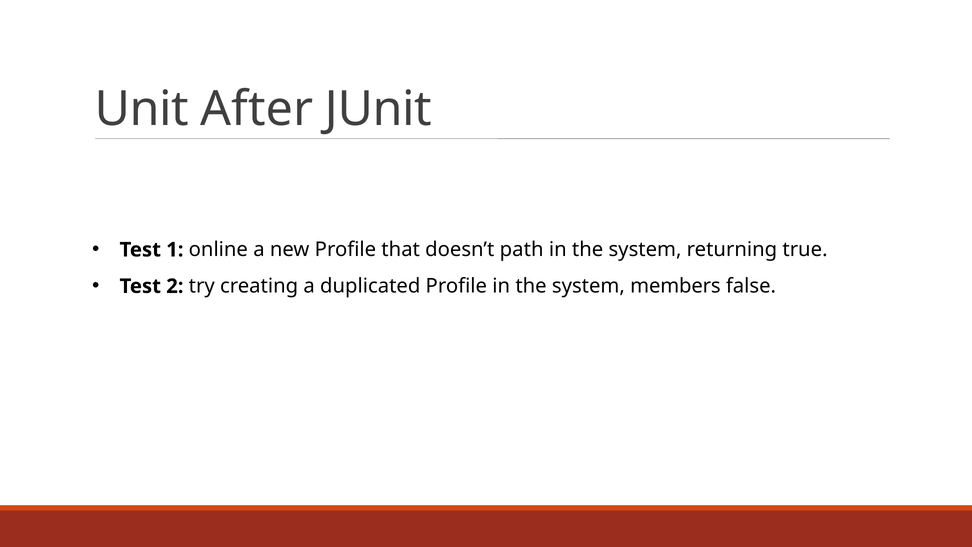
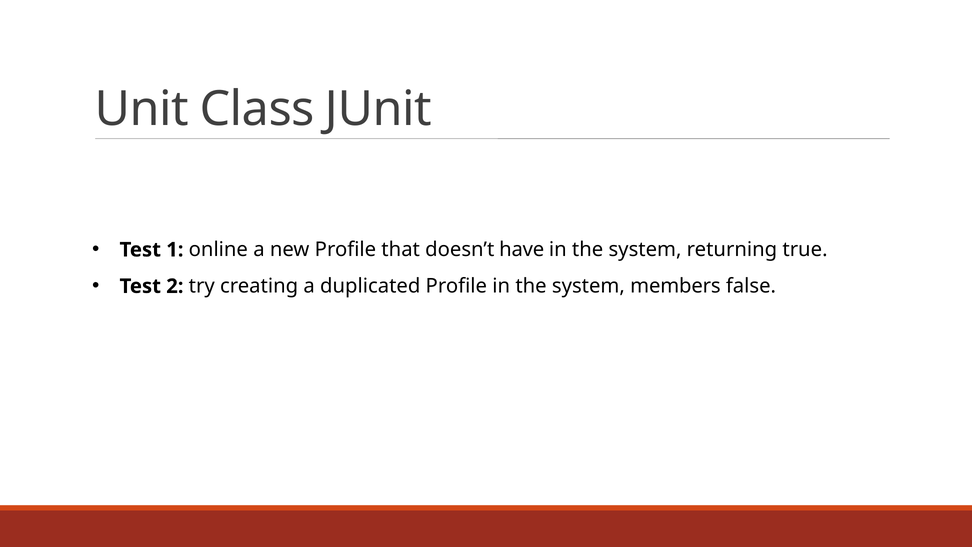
After: After -> Class
path: path -> have
